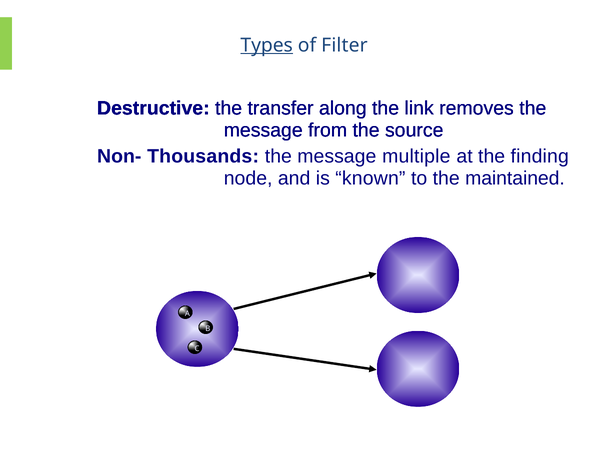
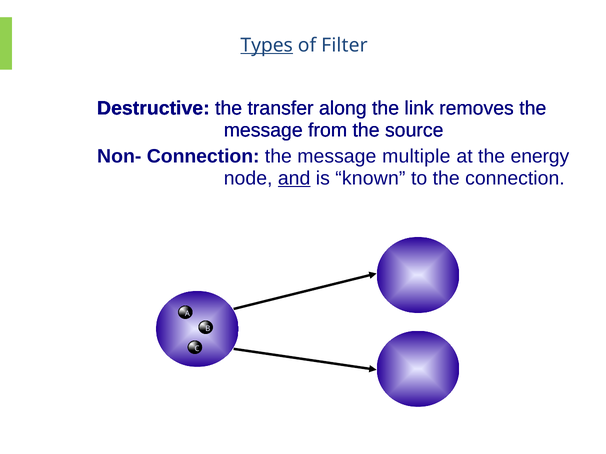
Non- Thousands: Thousands -> Connection
finding: finding -> energy
and underline: none -> present
the maintained: maintained -> connection
